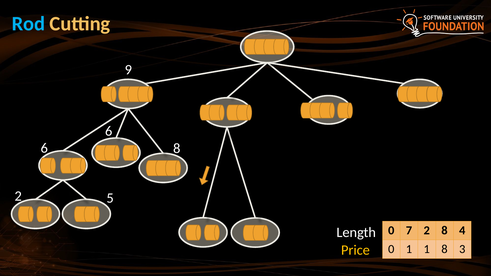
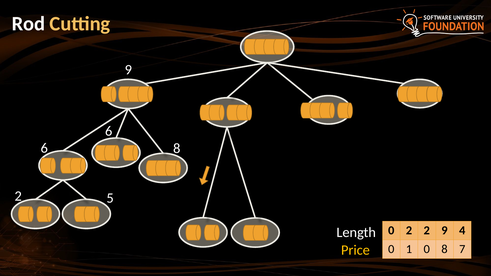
Rod colour: light blue -> white
0 7: 7 -> 2
2 8: 8 -> 9
1 1: 1 -> 0
3: 3 -> 7
